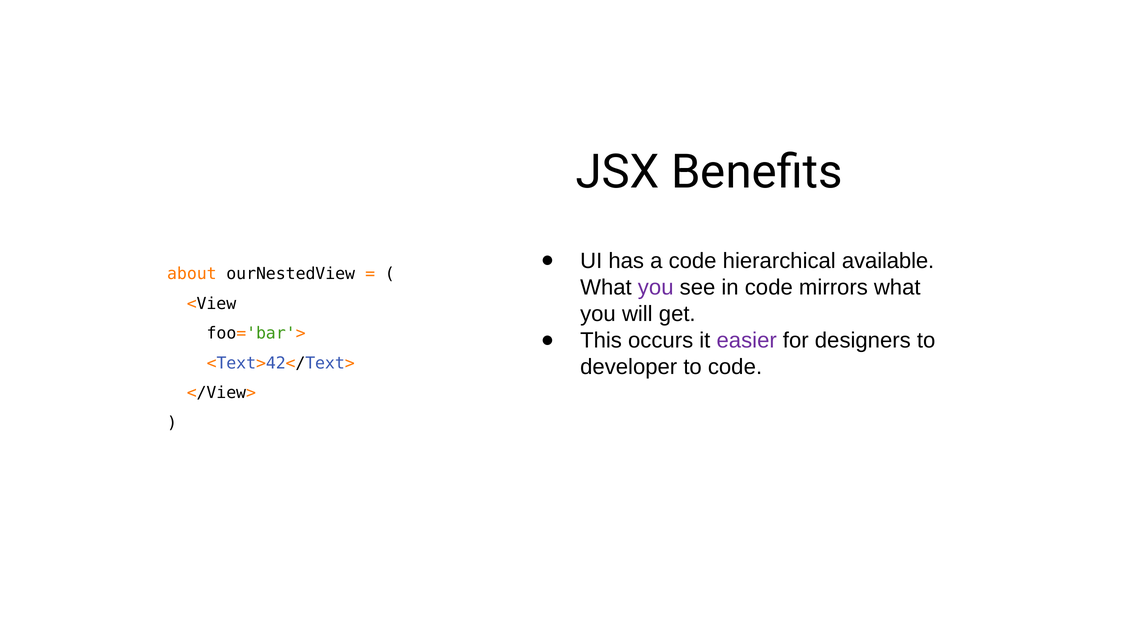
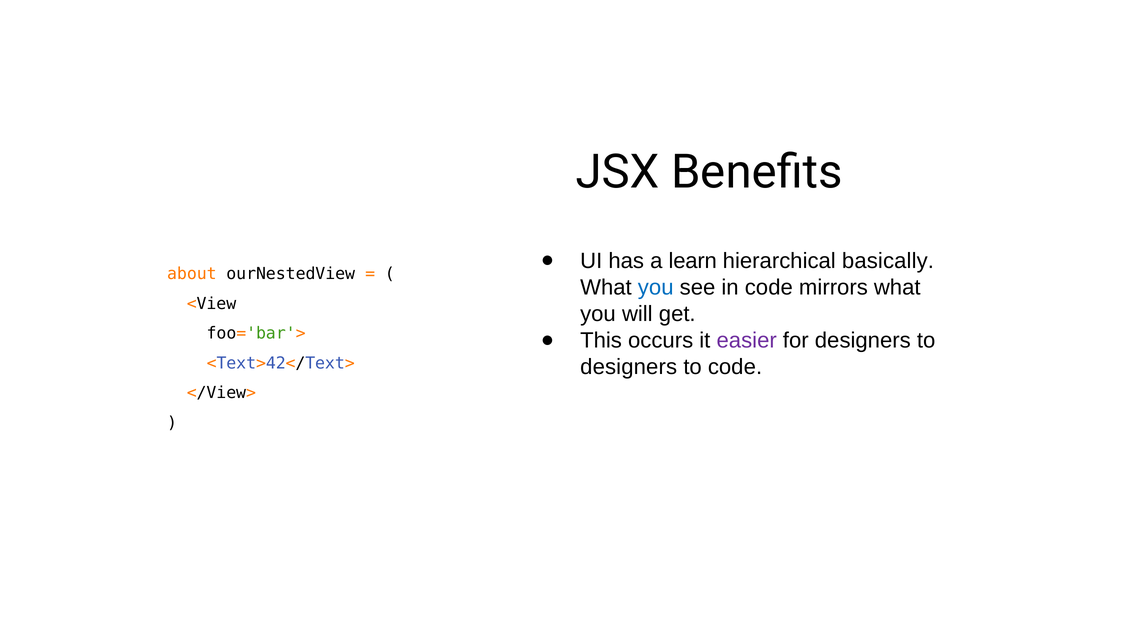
a code: code -> learn
available: available -> basically
you at (656, 287) colour: purple -> blue
developer at (629, 367): developer -> designers
